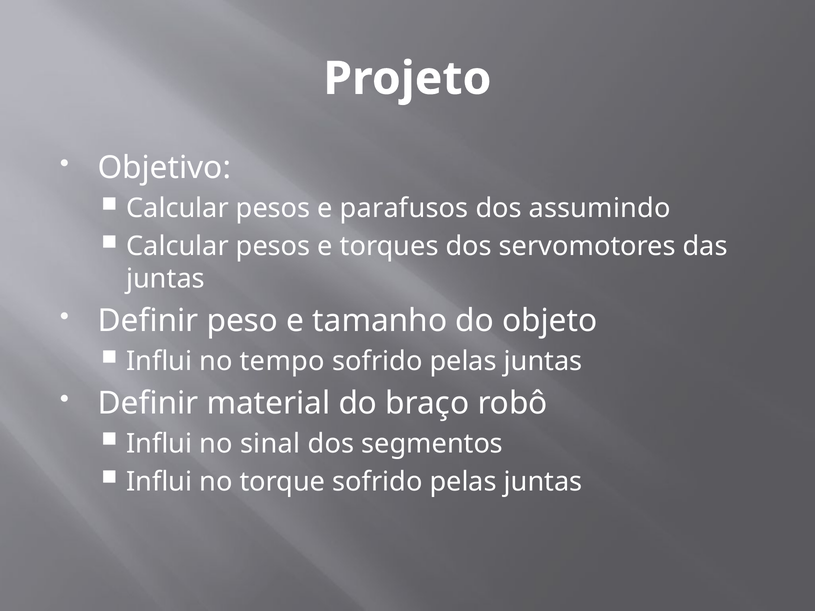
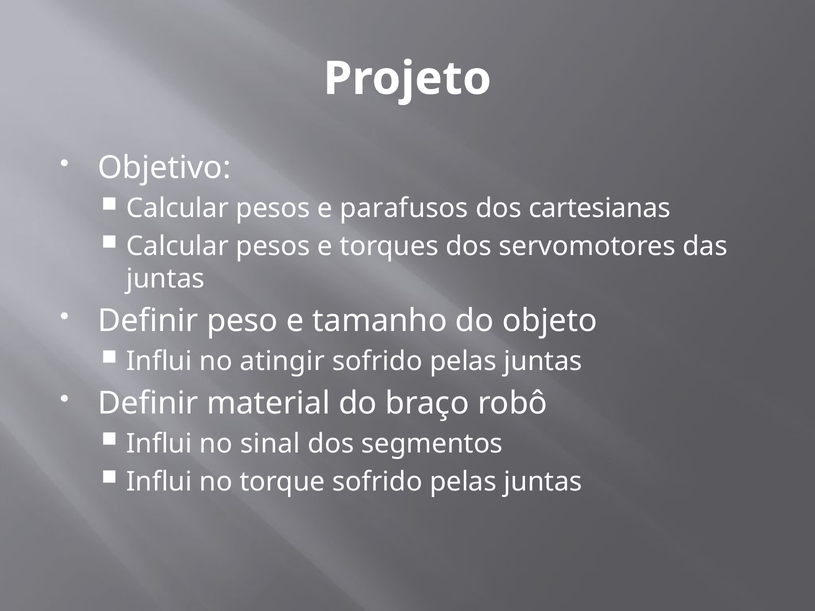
assumindo: assumindo -> cartesianas
tempo: tempo -> atingir
